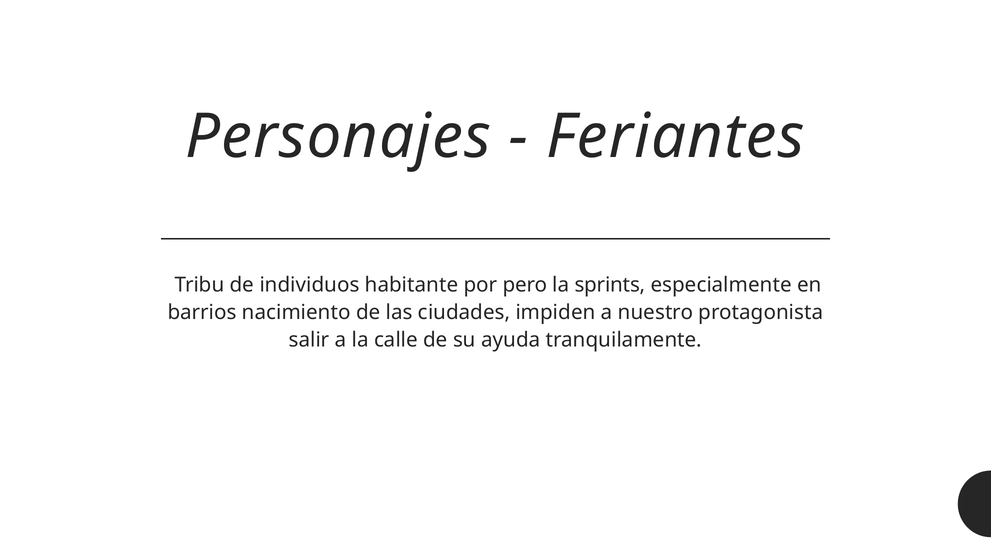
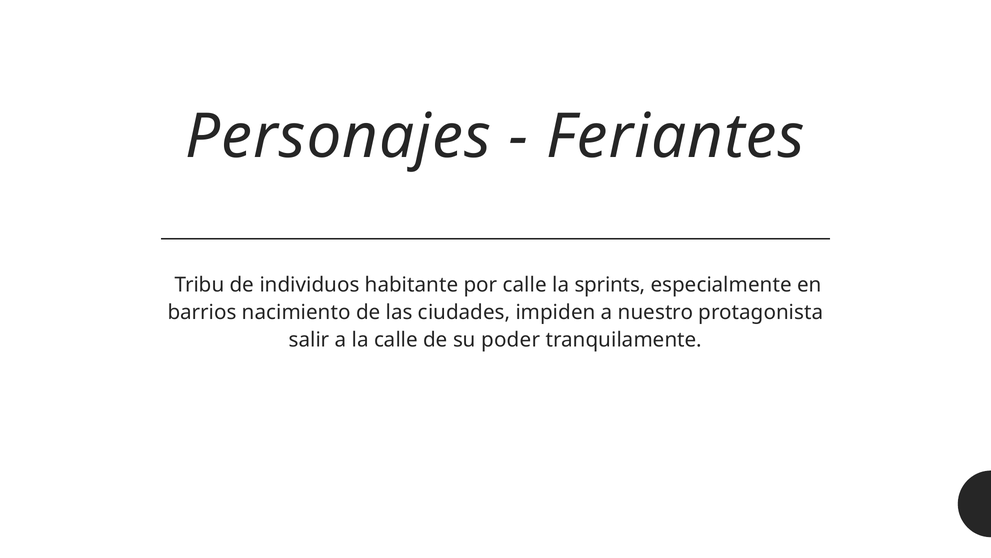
por pero: pero -> calle
ayuda: ayuda -> poder
